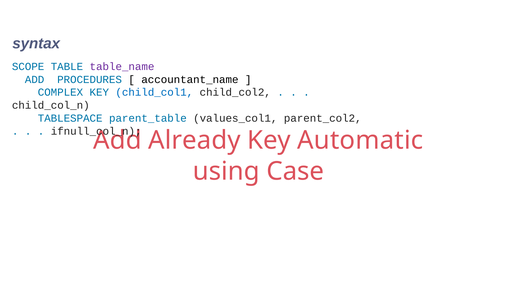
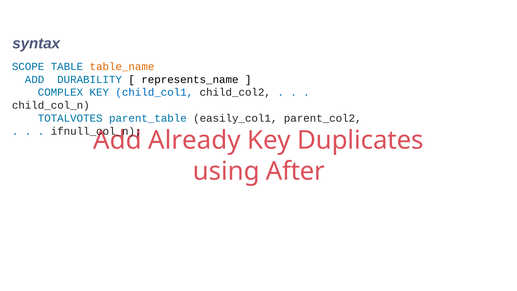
table_name colour: purple -> orange
PROCEDURES: PROCEDURES -> DURABILITY
accountant_name: accountant_name -> represents_name
TABLESPACE: TABLESPACE -> TOTALVOTES
values_col1: values_col1 -> easily_col1
Automatic: Automatic -> Duplicates
Case: Case -> After
